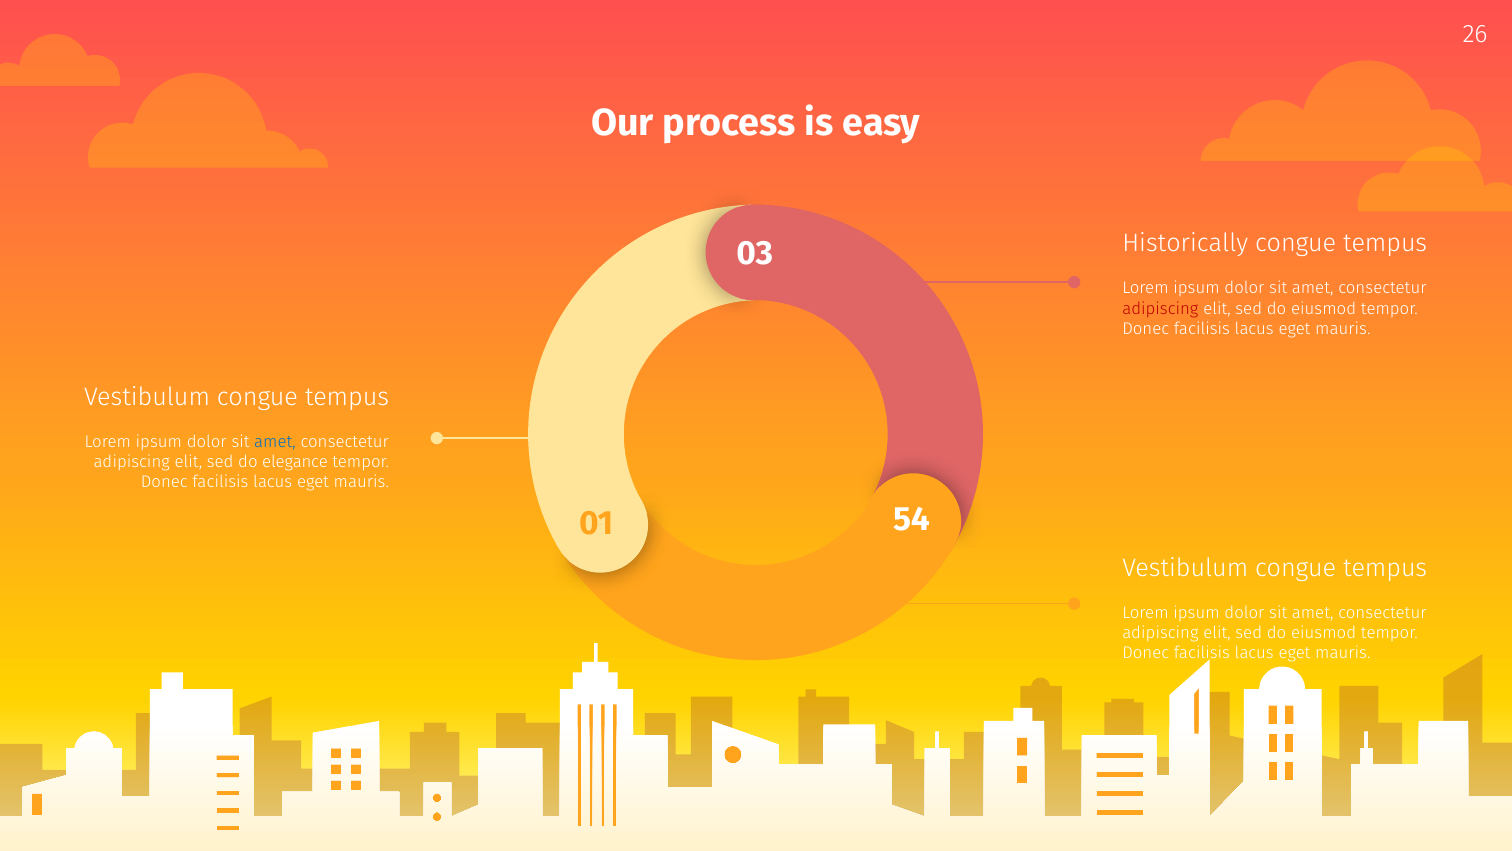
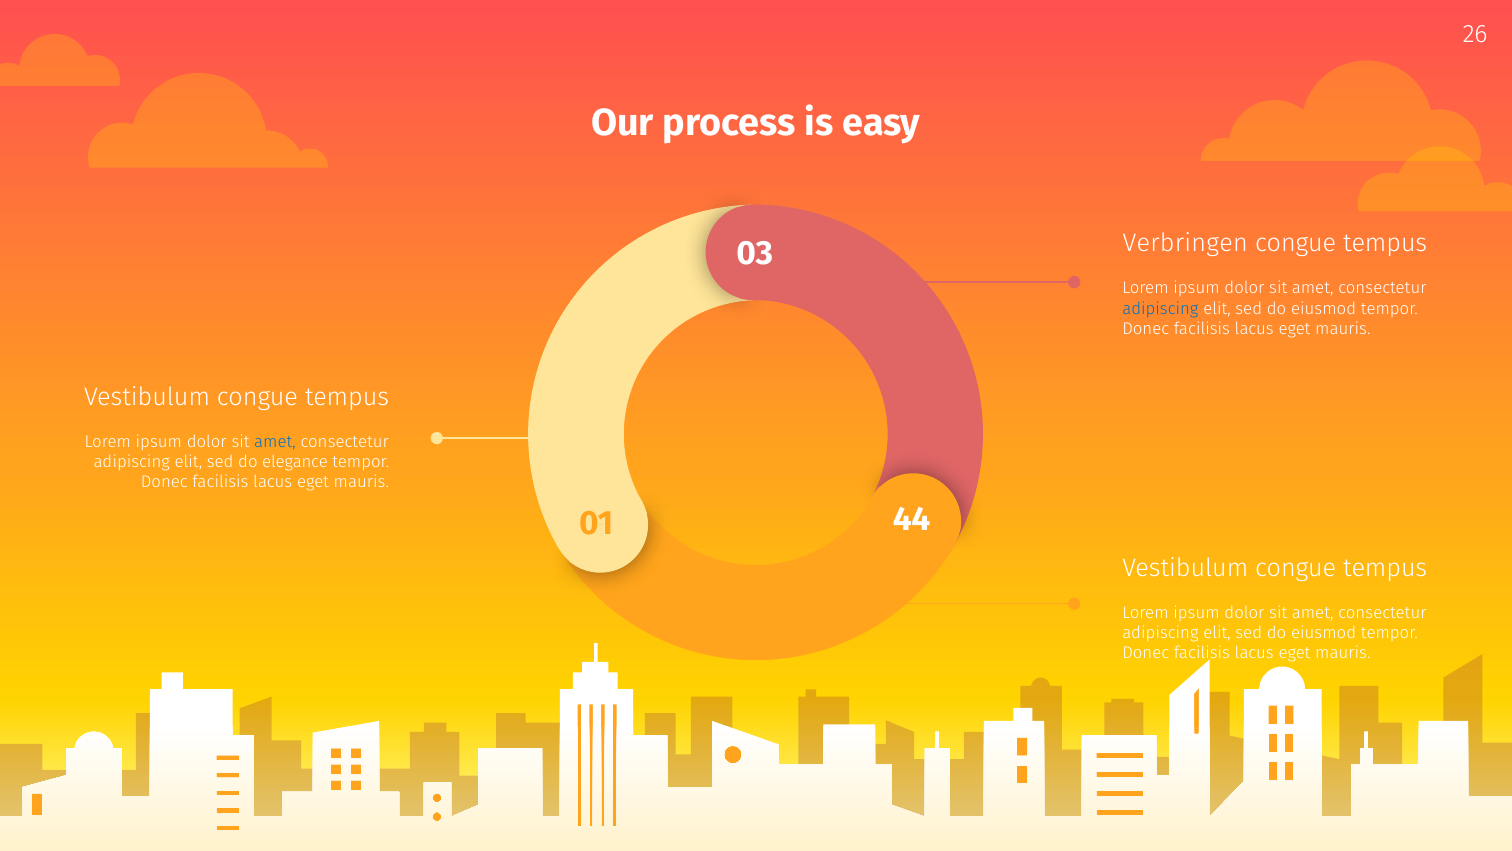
Historically: Historically -> Verbringen
adipiscing at (1160, 308) colour: red -> blue
54: 54 -> 44
